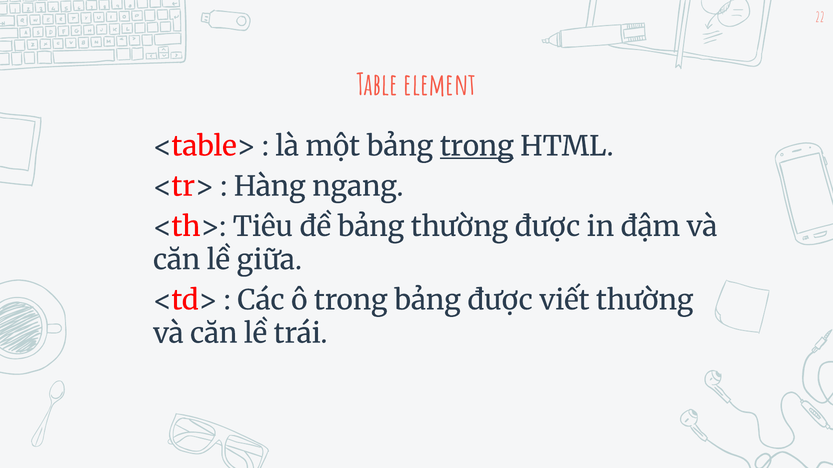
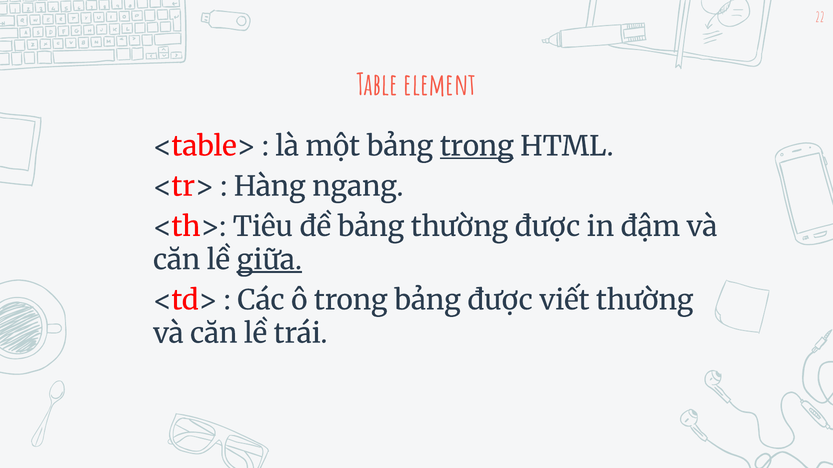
giữa underline: none -> present
